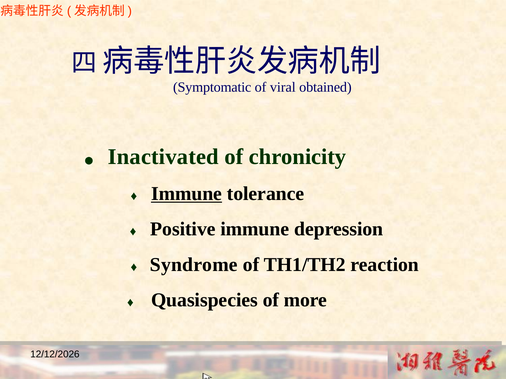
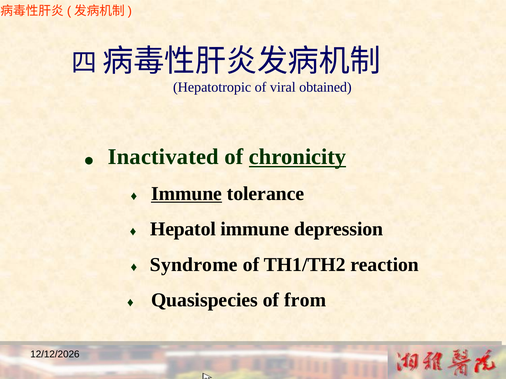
Symptomatic: Symptomatic -> Hepatotropic
chronicity underline: none -> present
Positive: Positive -> Hepatol
more: more -> from
